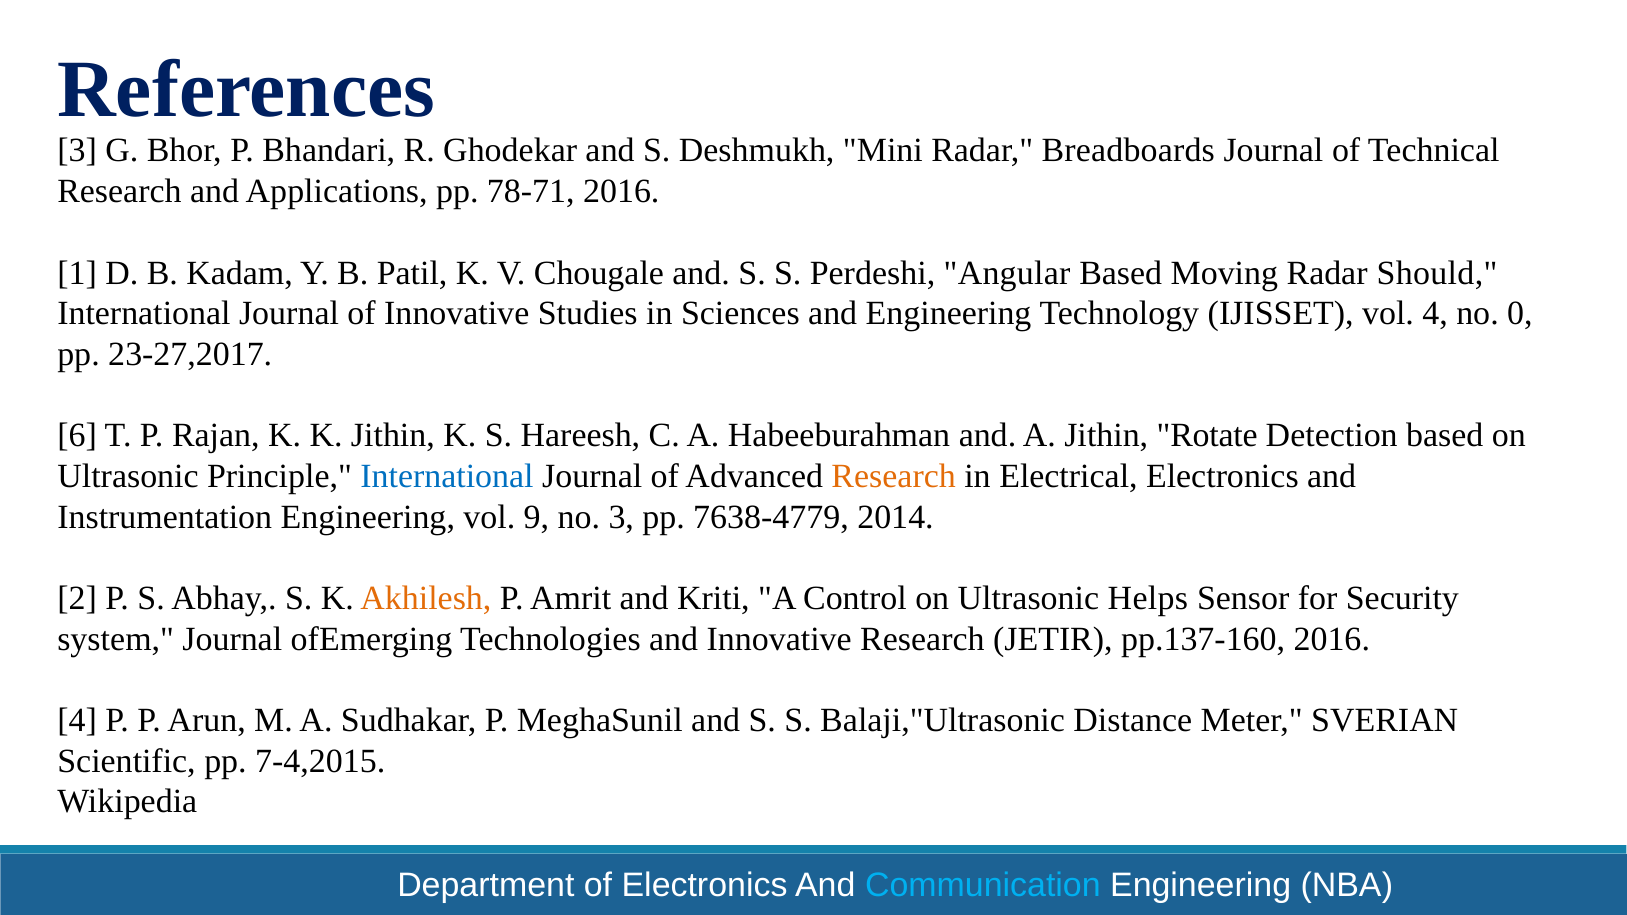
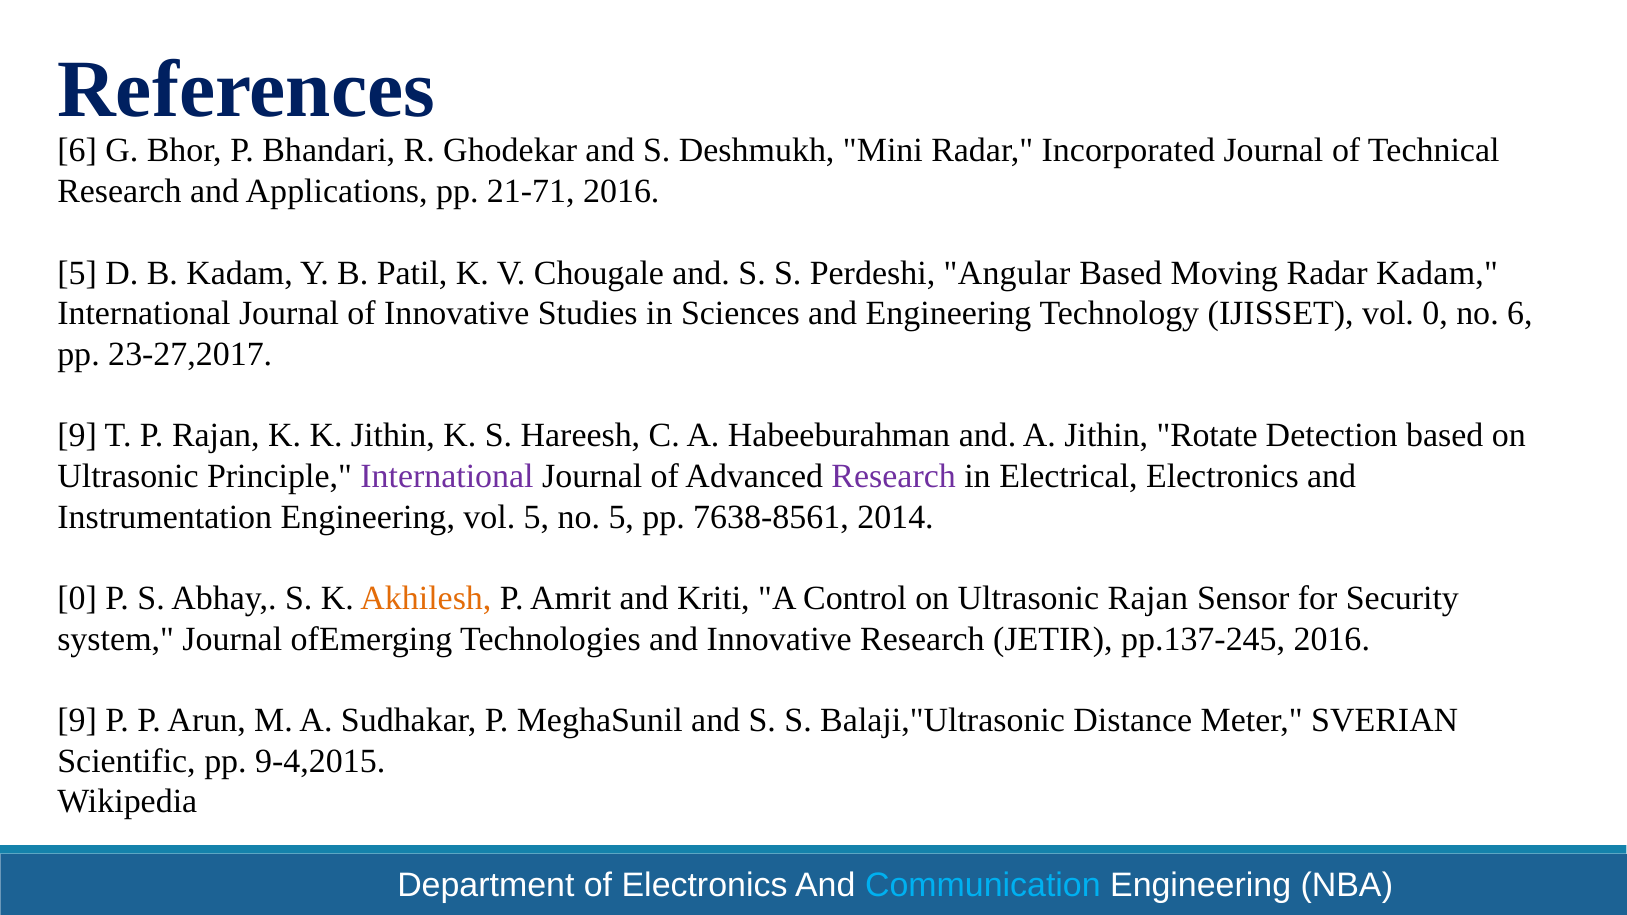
3 at (77, 151): 3 -> 6
Breadboards: Breadboards -> Incorporated
78-71: 78-71 -> 21-71
1 at (77, 273): 1 -> 5
Radar Should: Should -> Kadam
vol 4: 4 -> 0
no 0: 0 -> 6
6 at (77, 436): 6 -> 9
International at (447, 476) colour: blue -> purple
Research at (894, 476) colour: orange -> purple
vol 9: 9 -> 5
no 3: 3 -> 5
7638-4779: 7638-4779 -> 7638-8561
2 at (77, 598): 2 -> 0
Ultrasonic Helps: Helps -> Rajan
pp.137-160: pp.137-160 -> pp.137-245
4 at (77, 720): 4 -> 9
7-4,2015: 7-4,2015 -> 9-4,2015
